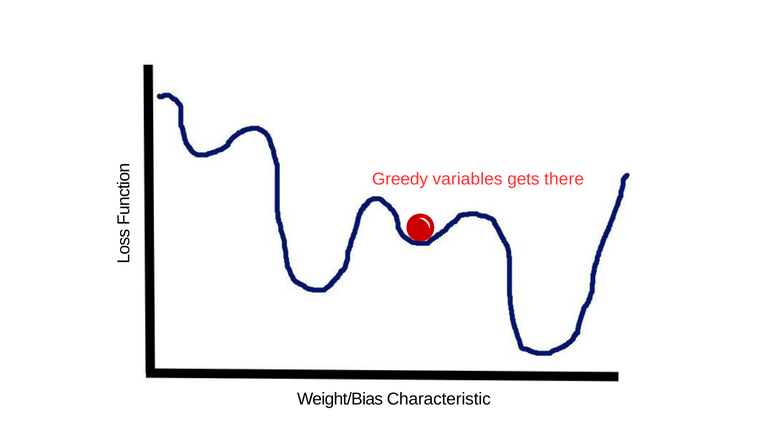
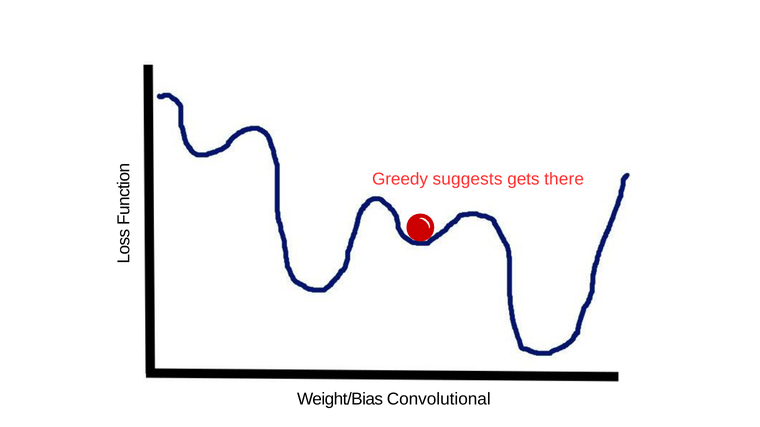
variables: variables -> suggests
Characteristic: Characteristic -> Convolutional
